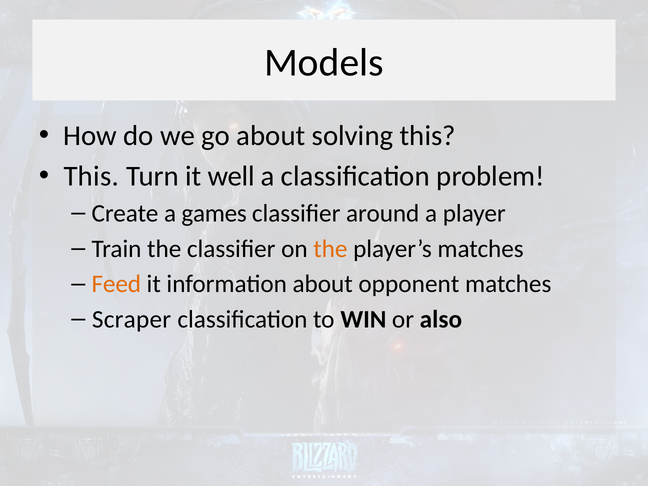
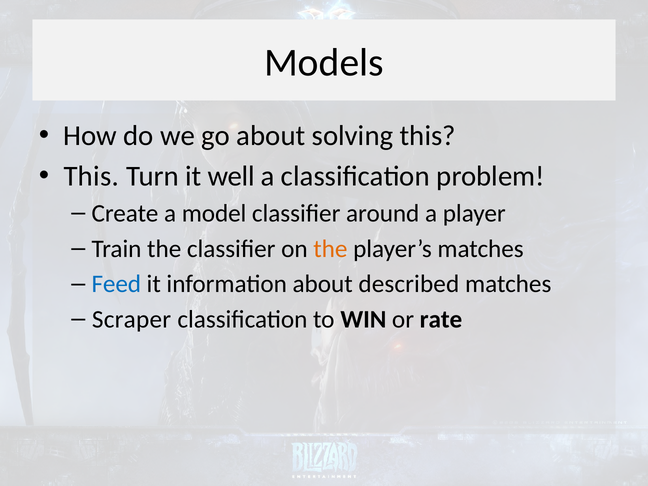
games: games -> model
Feed colour: orange -> blue
opponent: opponent -> described
also: also -> rate
